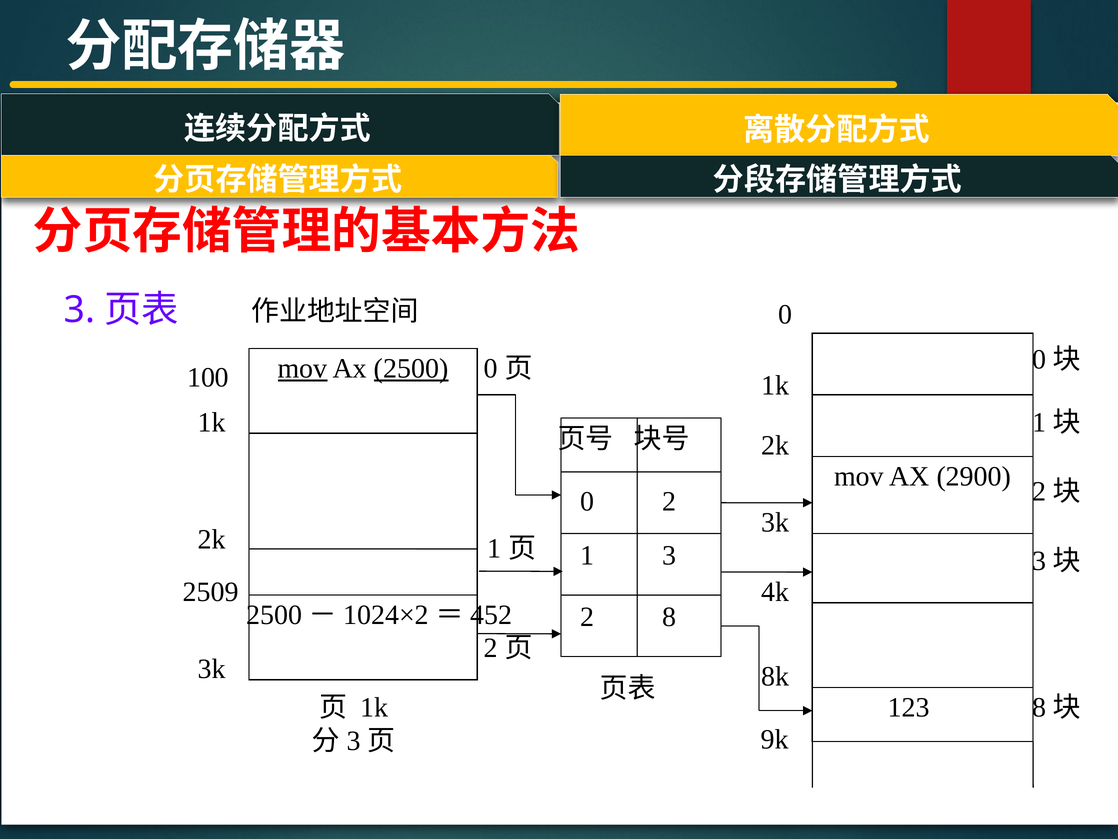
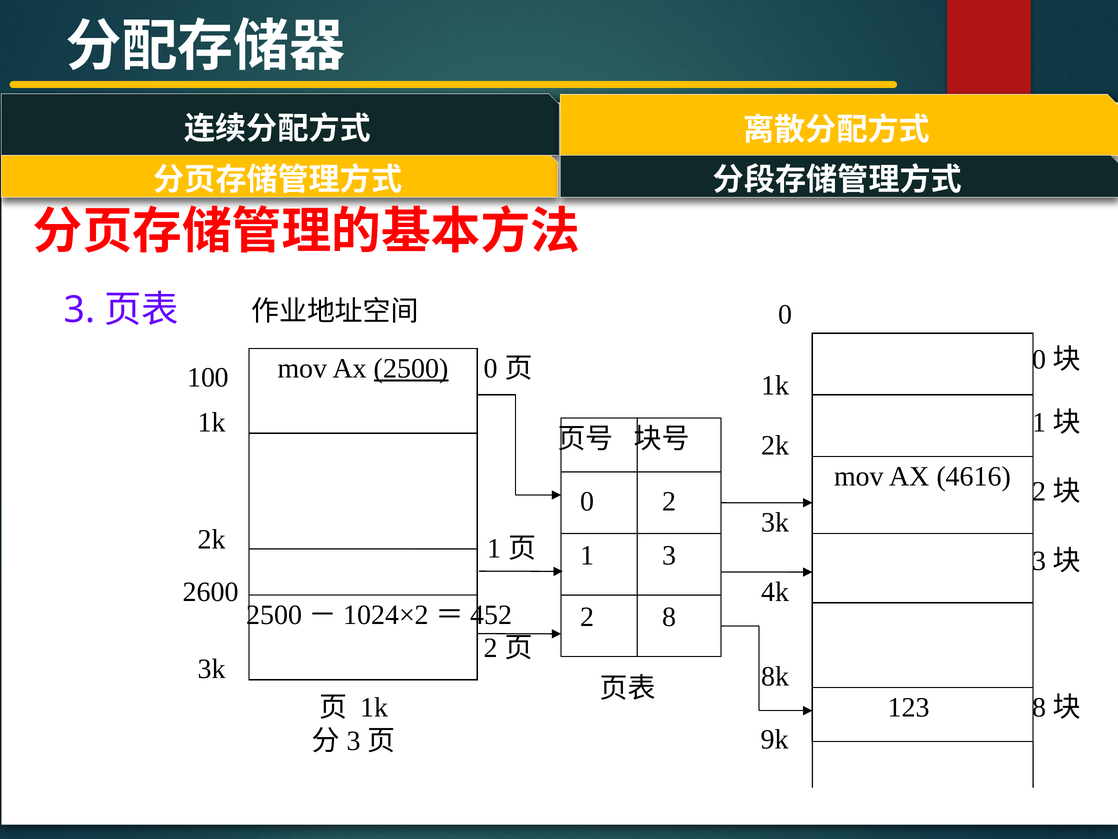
mov at (303, 368) underline: present -> none
2900: 2900 -> 4616
2509: 2509 -> 2600
